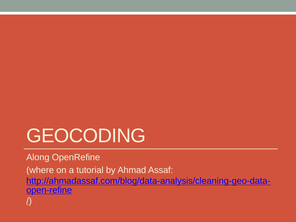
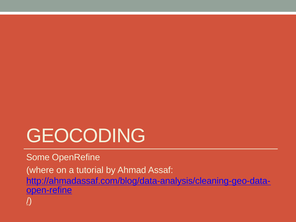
Along: Along -> Some
